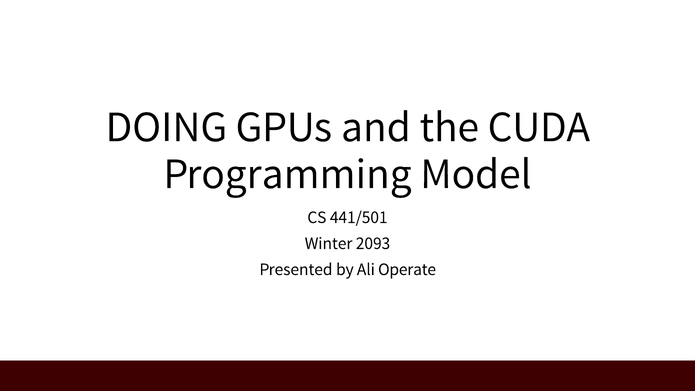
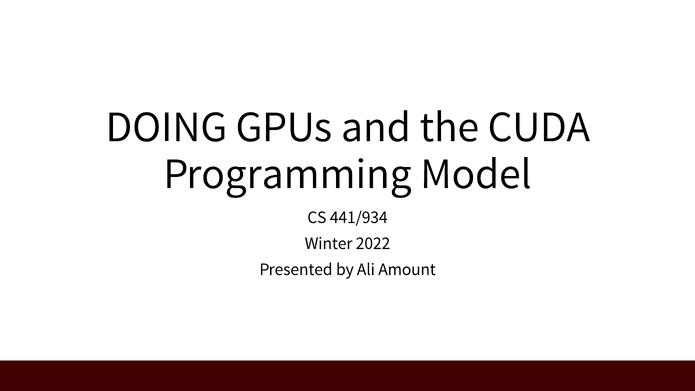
441/501: 441/501 -> 441/934
2093: 2093 -> 2022
Operate: Operate -> Amount
